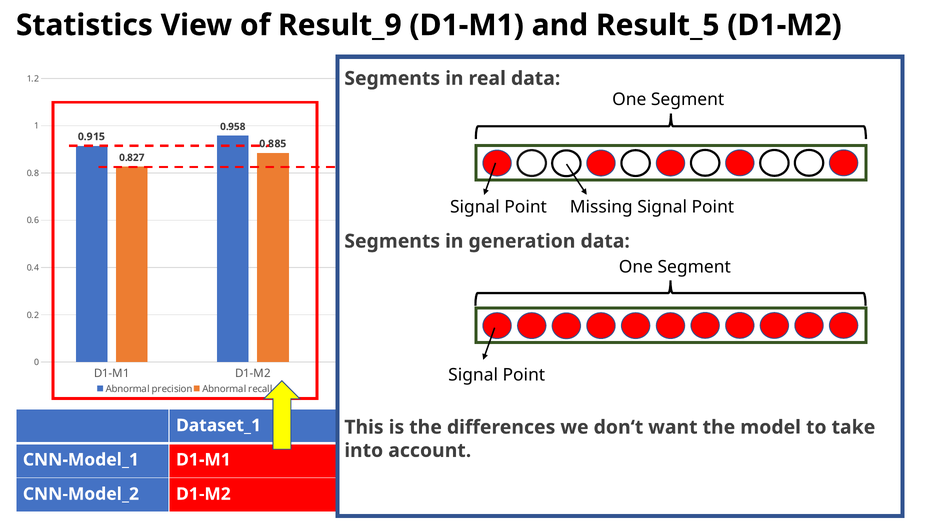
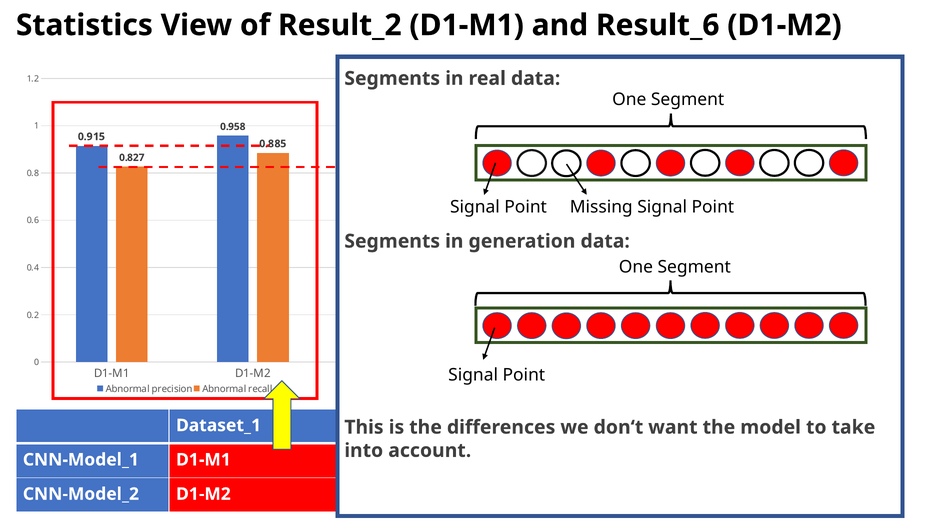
Result_9: Result_9 -> Result_2
and Result_5: Result_5 -> Result_6
